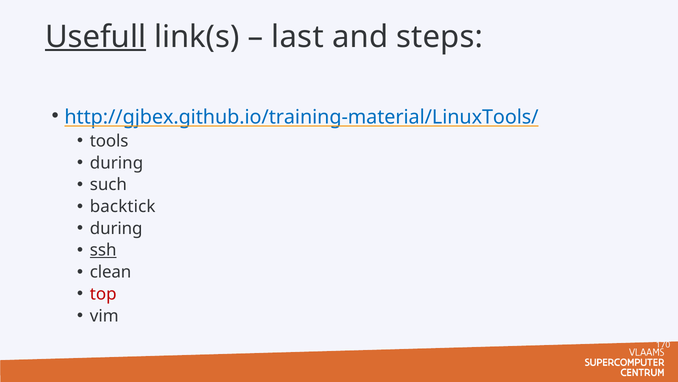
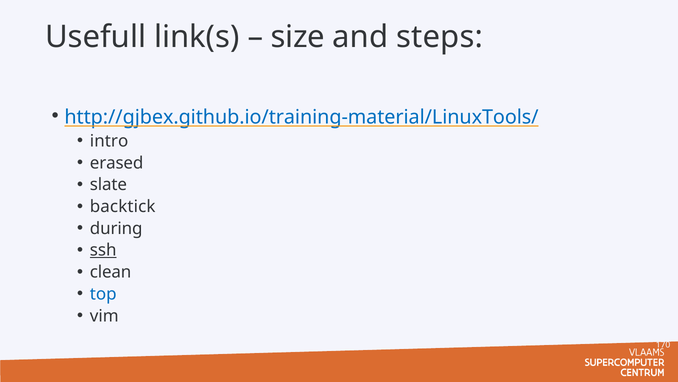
Usefull underline: present -> none
last: last -> size
tools: tools -> intro
during at (117, 163): during -> erased
such: such -> slate
top colour: red -> blue
